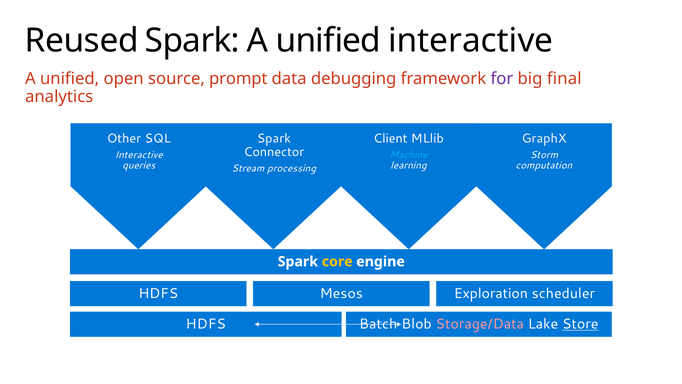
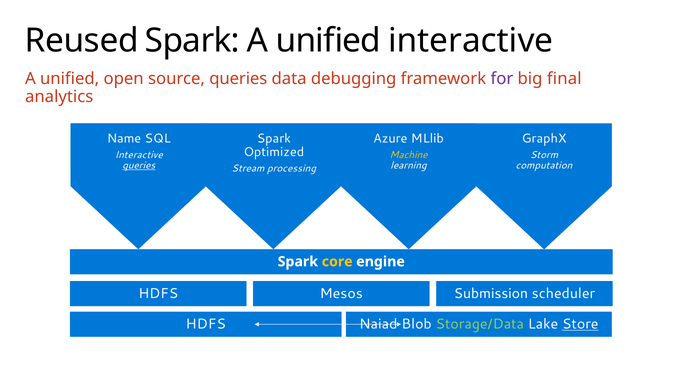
source prompt: prompt -> queries
Other: Other -> Name
Client: Client -> Azure
Connector: Connector -> Optimized
Machine colour: light blue -> yellow
queries at (139, 165) underline: none -> present
Exploration: Exploration -> Submission
Batch: Batch -> Naiad
Storage/Data colour: pink -> light green
